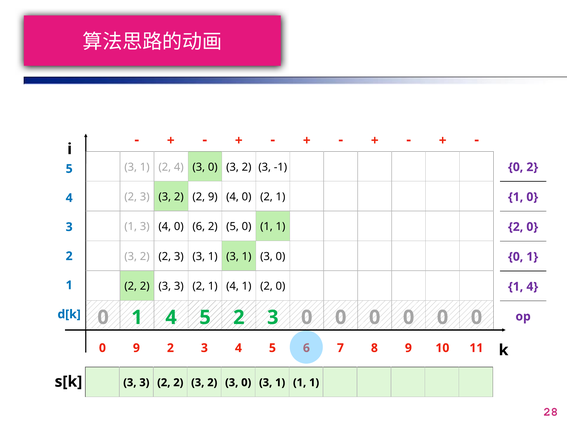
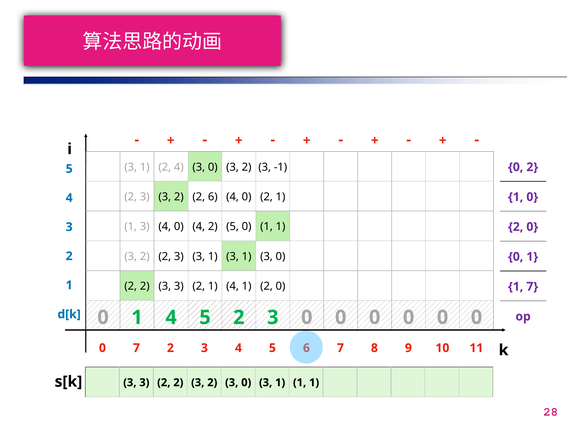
2 9: 9 -> 6
0 6: 6 -> 4
4 at (532, 286): 4 -> 7
0 9: 9 -> 7
